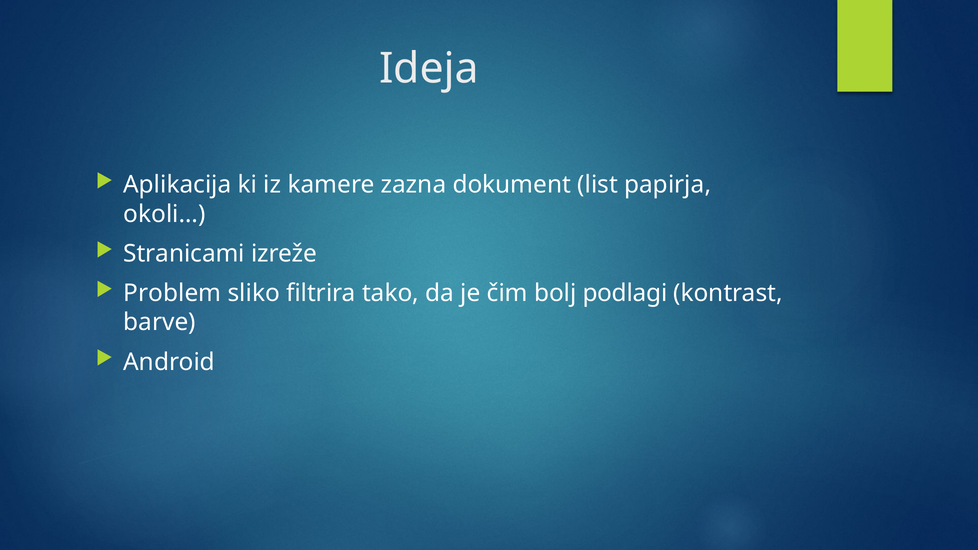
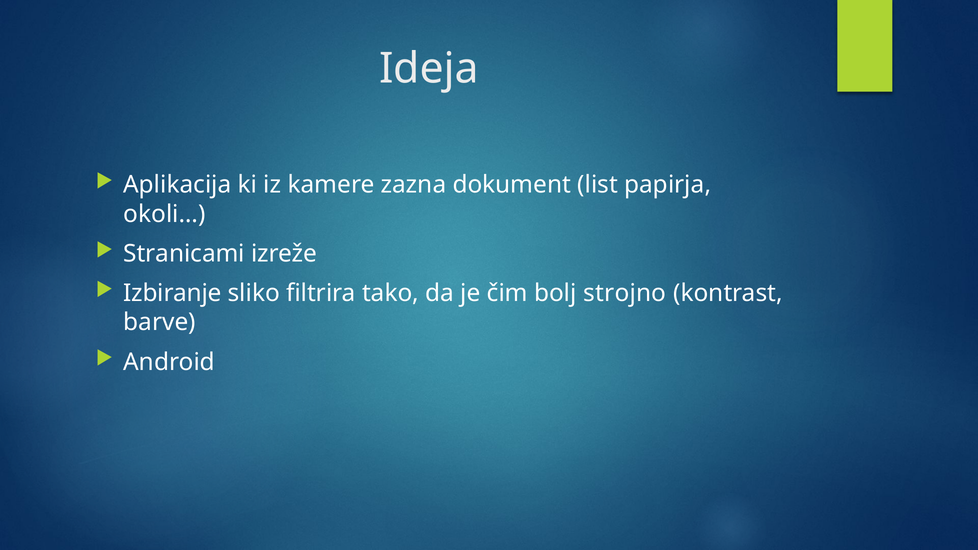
Problem: Problem -> Izbiranje
podlagi: podlagi -> strojno
